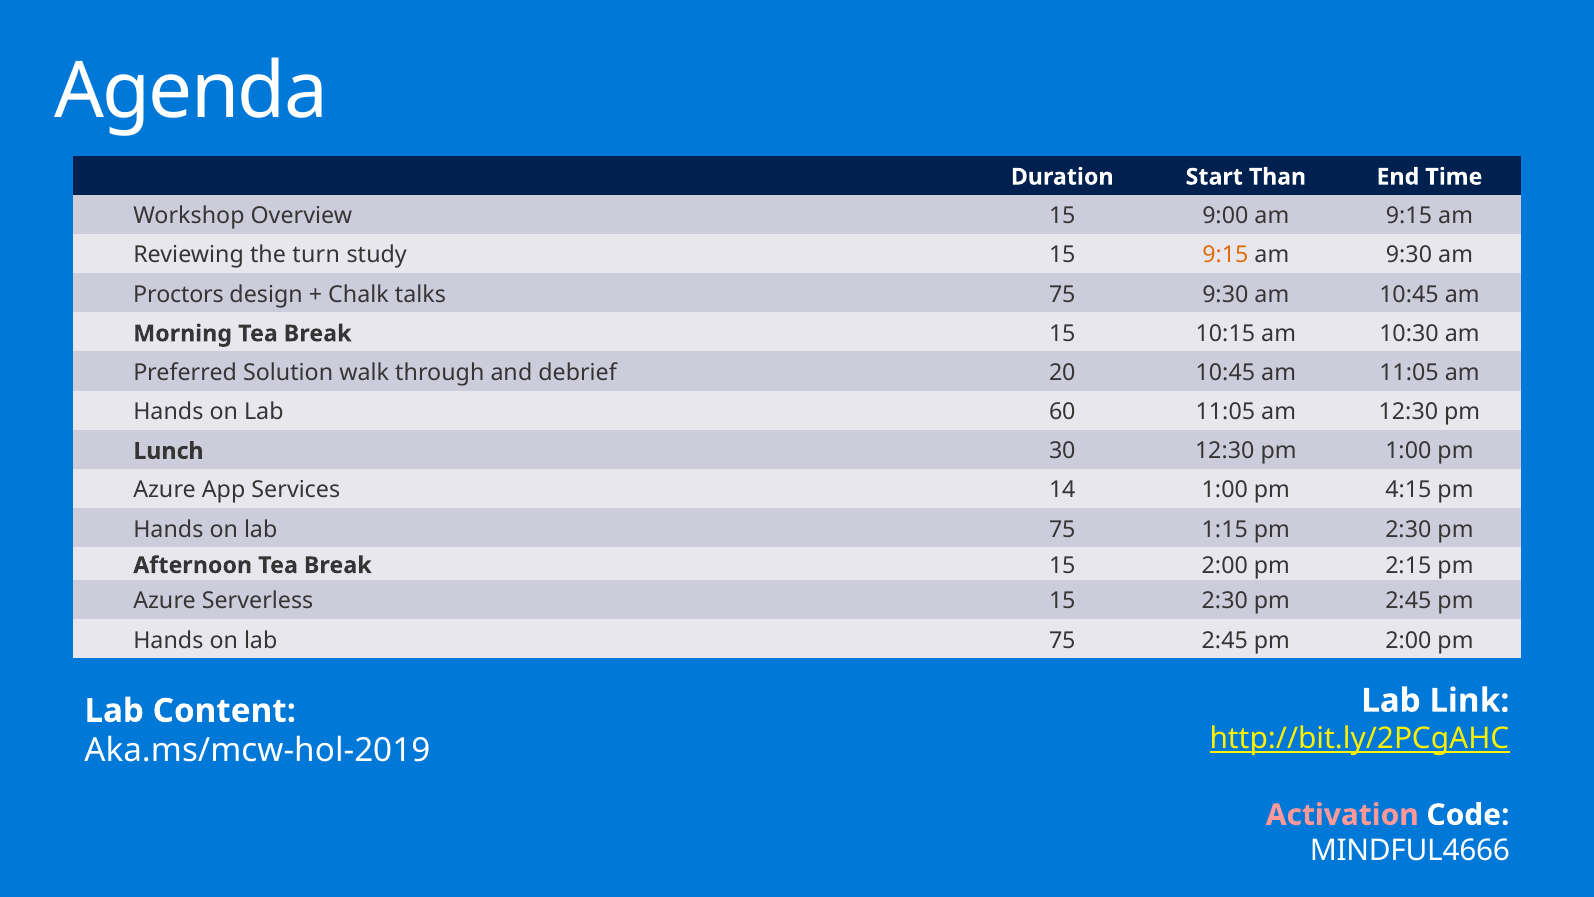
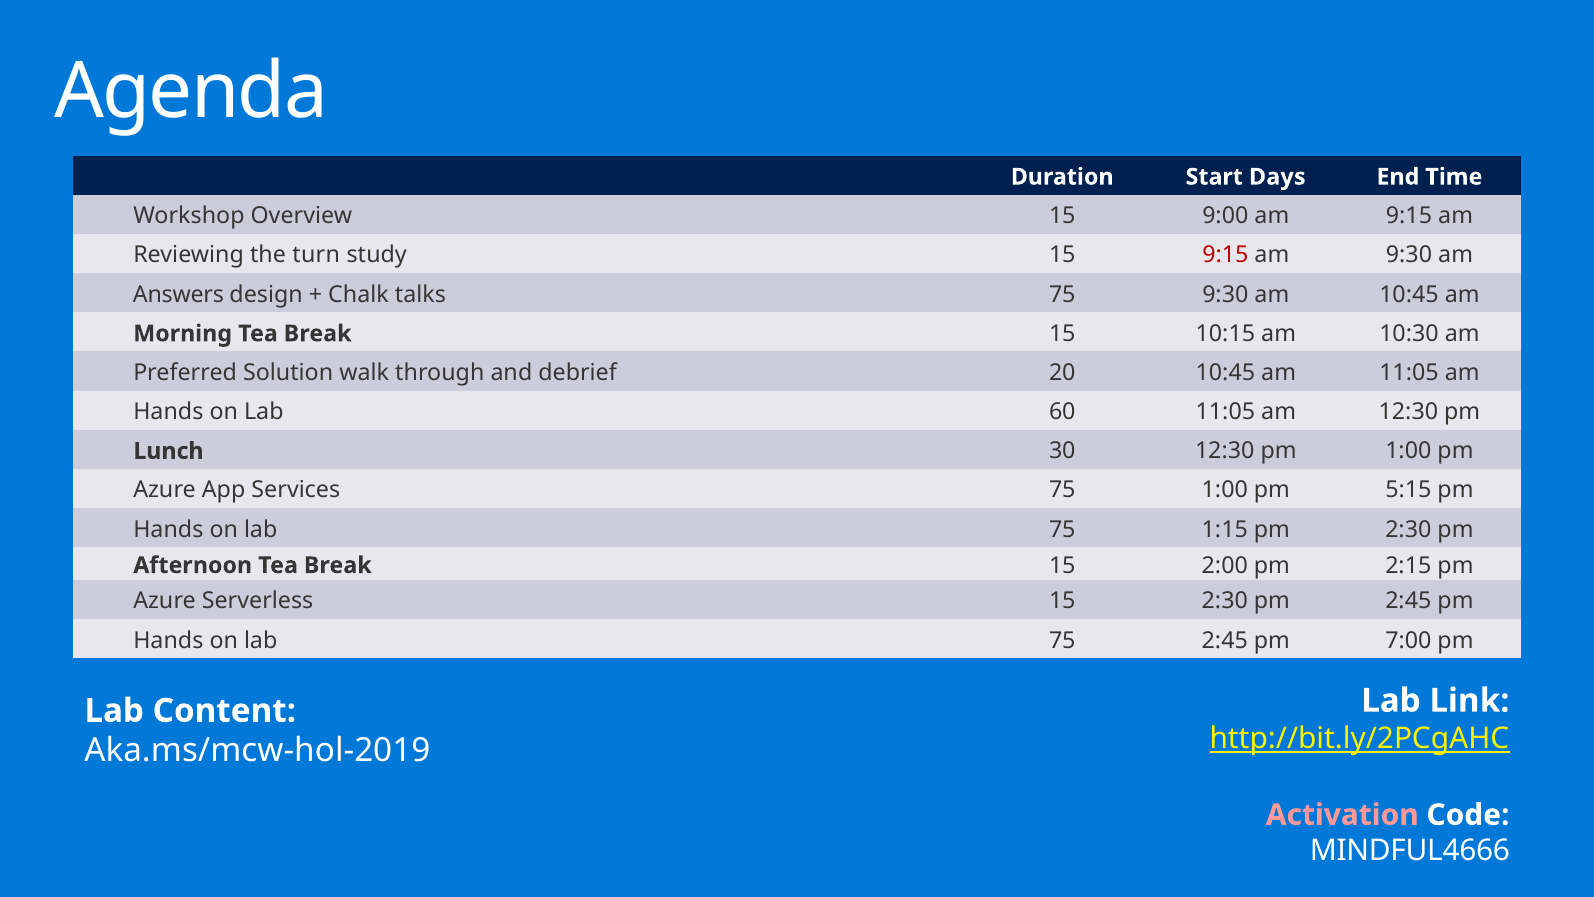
Than: Than -> Days
9:15 at (1225, 255) colour: orange -> red
Proctors: Proctors -> Answers
Services 14: 14 -> 75
4:15: 4:15 -> 5:15
pm 2:00: 2:00 -> 7:00
